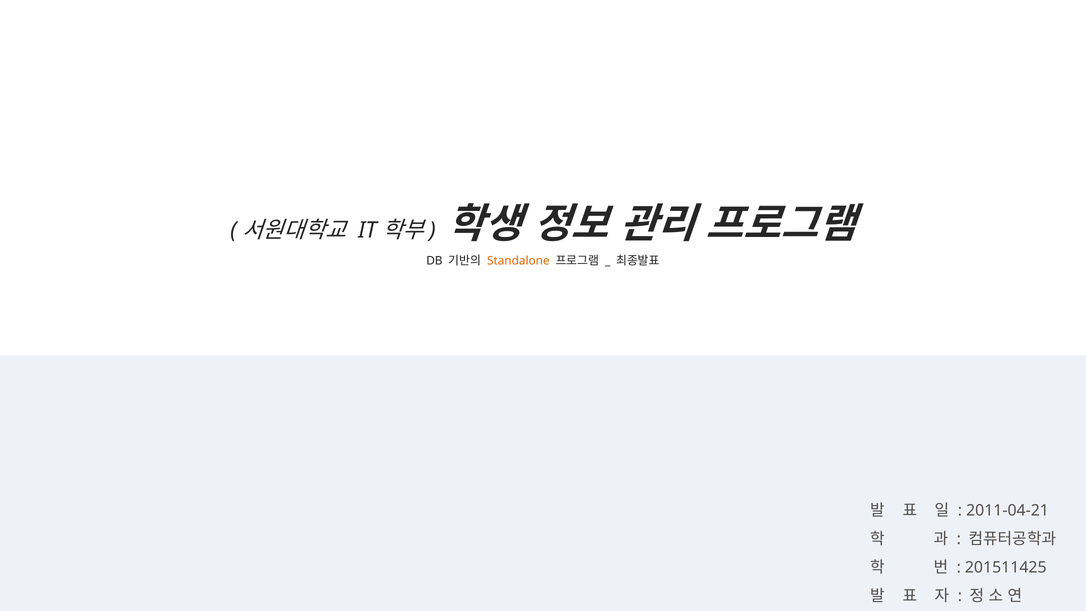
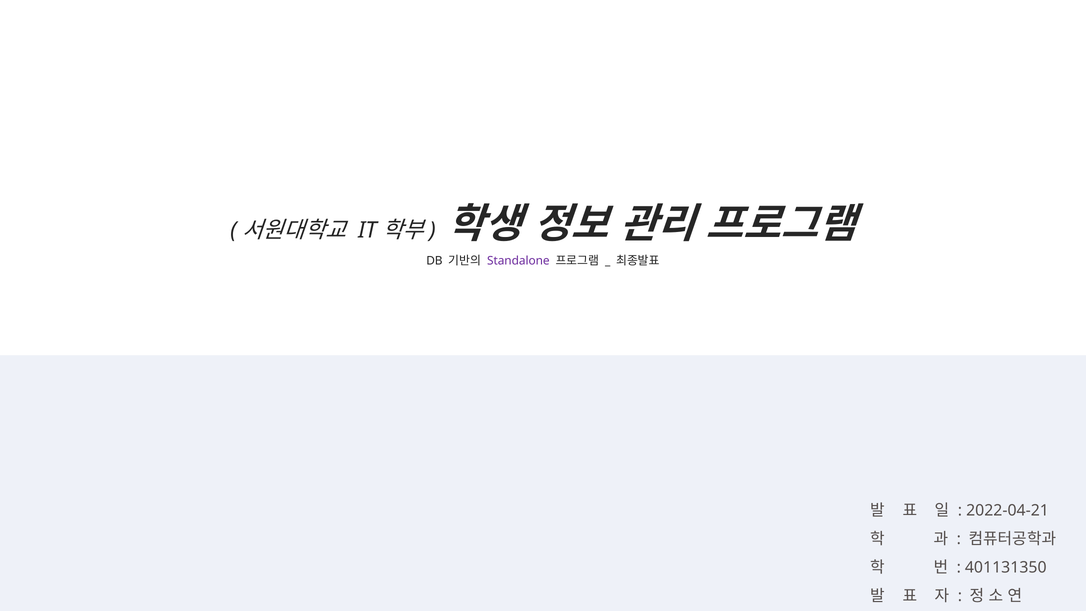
Standalone colour: orange -> purple
2011-04-21: 2011-04-21 -> 2022-04-21
201511425: 201511425 -> 401131350
